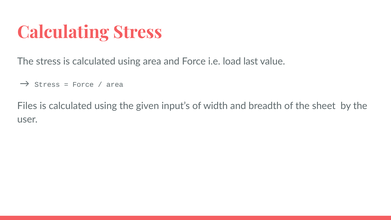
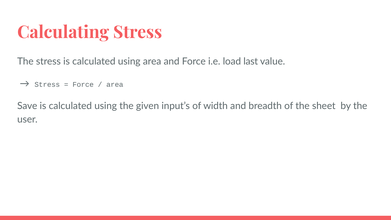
Files: Files -> Save
